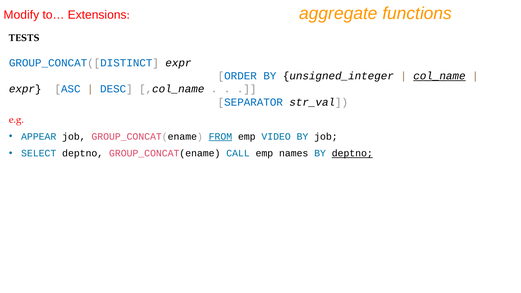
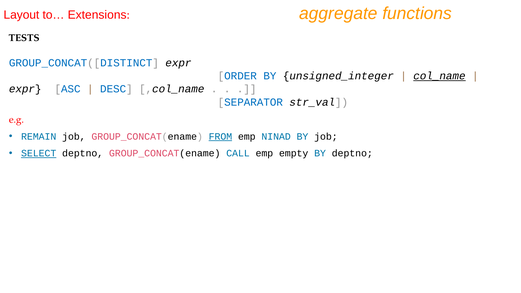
Modify: Modify -> Layout
APPEAR: APPEAR -> REMAIN
VIDEO: VIDEO -> NINAD
SELECT underline: none -> present
names: names -> empty
deptno at (352, 153) underline: present -> none
